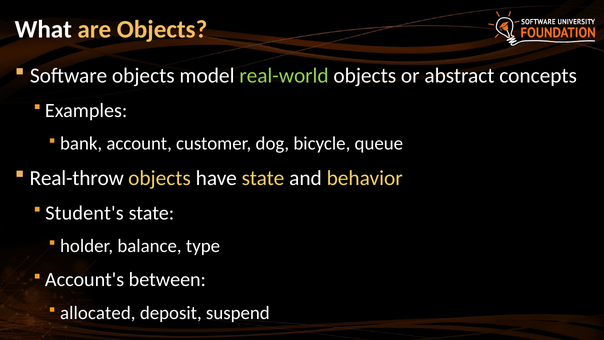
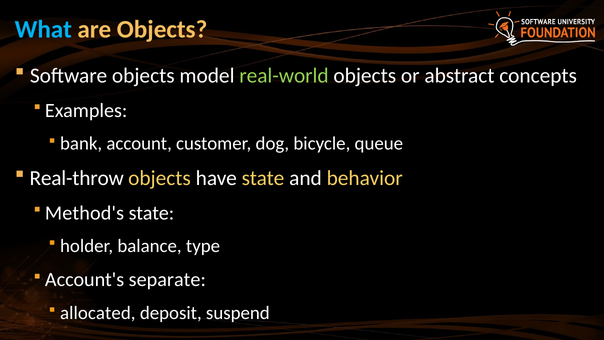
What colour: white -> light blue
Student's: Student's -> Method's
between: between -> separate
